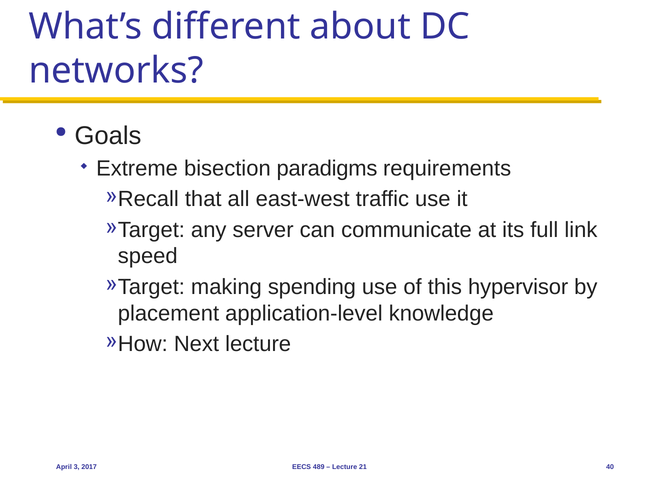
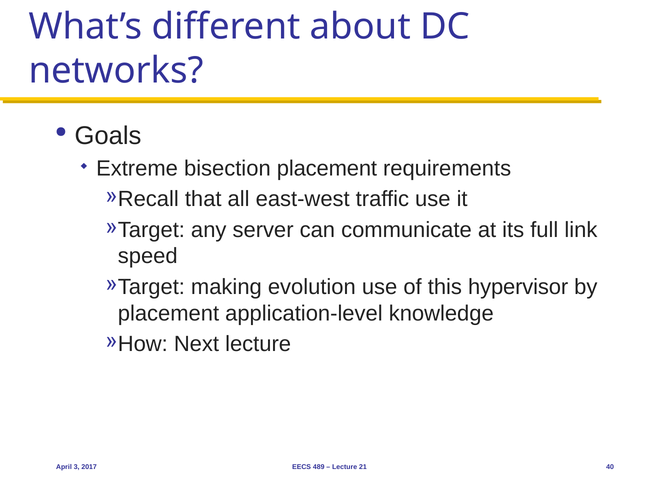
bisection paradigms: paradigms -> placement
spending: spending -> evolution
